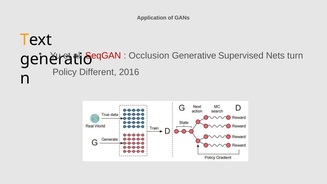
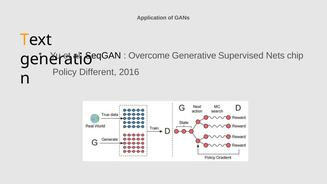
SeqGAN colour: red -> black
Occlusion: Occlusion -> Overcome
turn: turn -> chip
